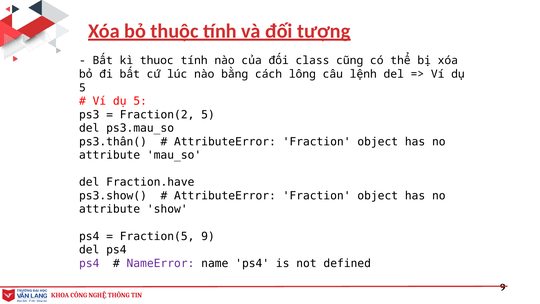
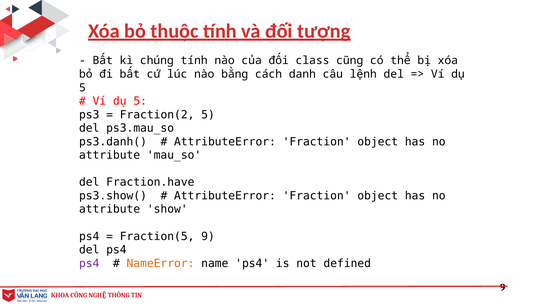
thuoc: thuoc -> chúng
lông: lông -> danh
ps3.thân(: ps3.thân( -> ps3.danh(
NameError colour: purple -> orange
